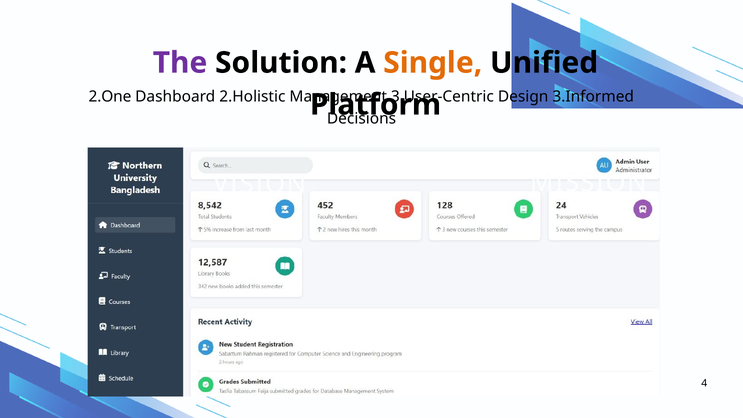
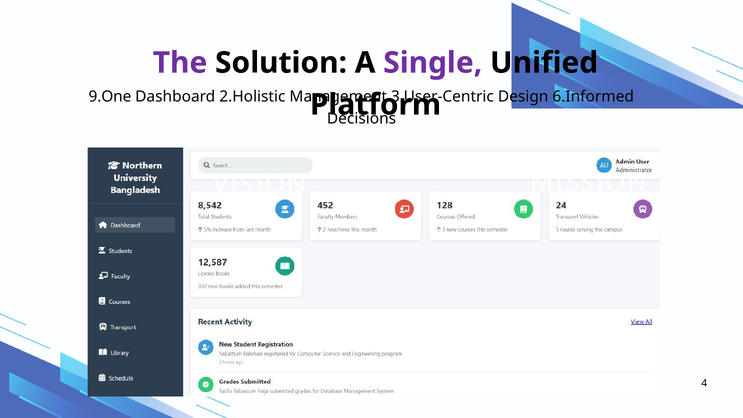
Single colour: orange -> purple
2.One: 2.One -> 9.One
3.Informed: 3.Informed -> 6.Informed
